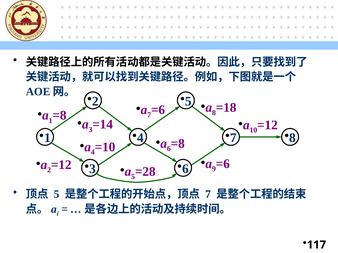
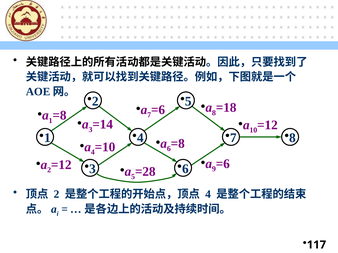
5 at (56, 195): 5 -> 2
7 at (208, 195): 7 -> 4
